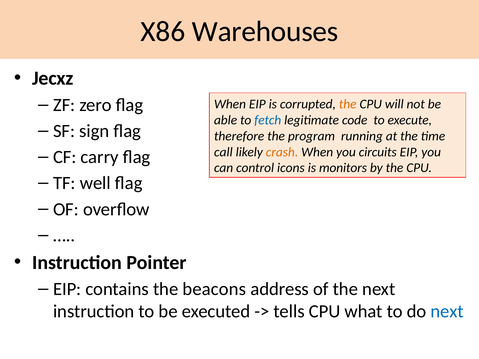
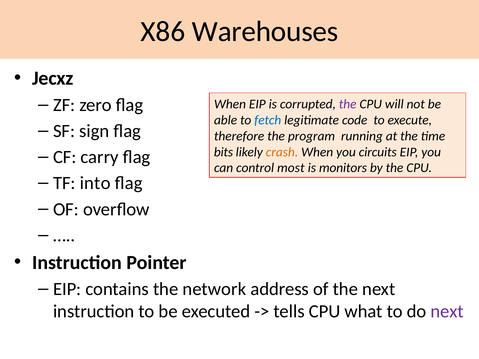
the at (348, 104) colour: orange -> purple
call: call -> bits
icons: icons -> most
well: well -> into
beacons: beacons -> network
next at (447, 312) colour: blue -> purple
